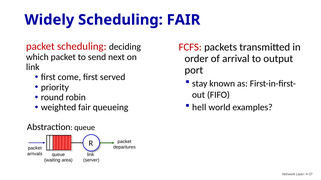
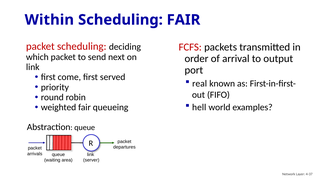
Widely: Widely -> Within
stay: stay -> real
